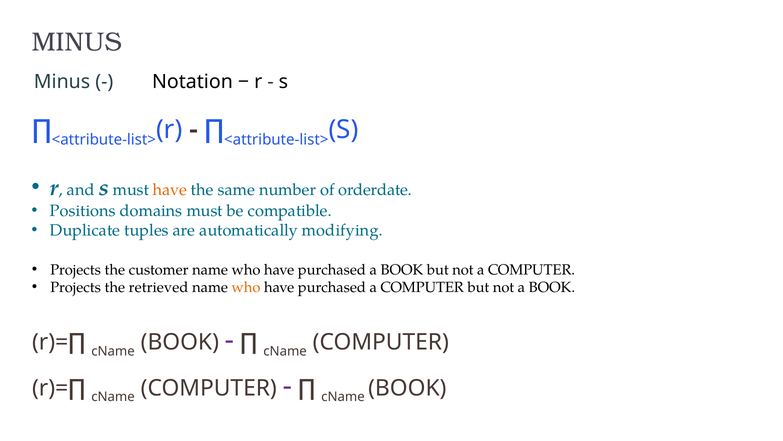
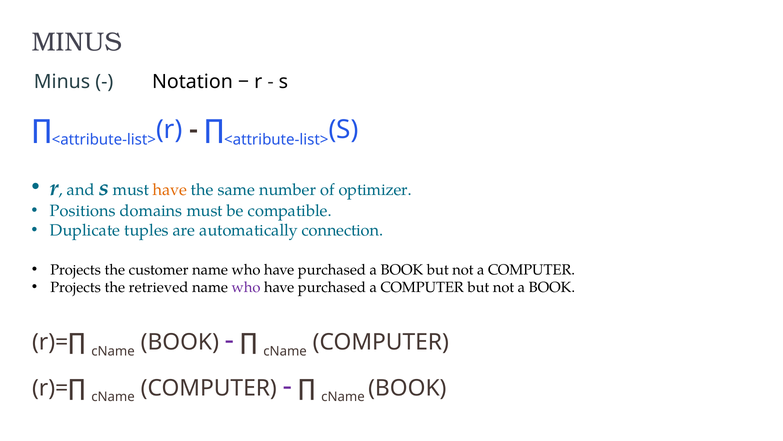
orderdate: orderdate -> optimizer
modifying: modifying -> connection
who at (246, 287) colour: orange -> purple
